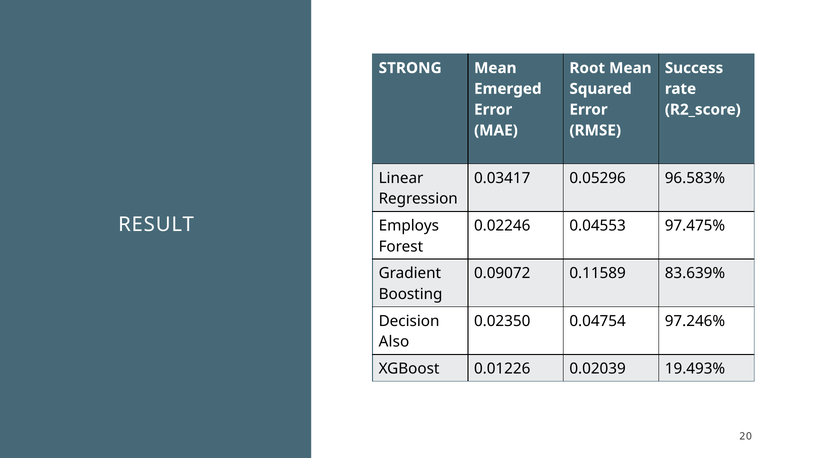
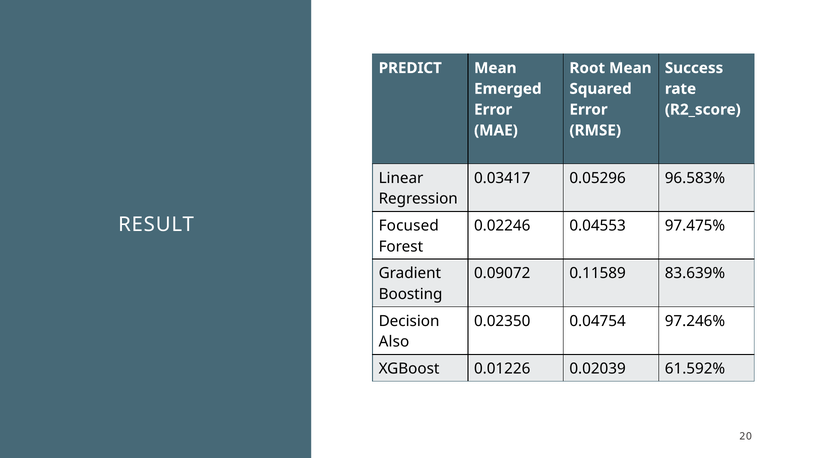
STRONG: STRONG -> PREDICT
Employs: Employs -> Focused
19.493%: 19.493% -> 61.592%
